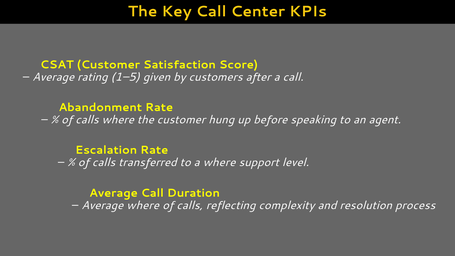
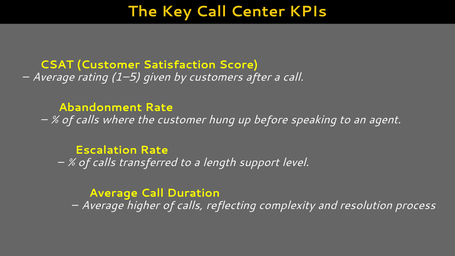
a where: where -> length
Average where: where -> higher
